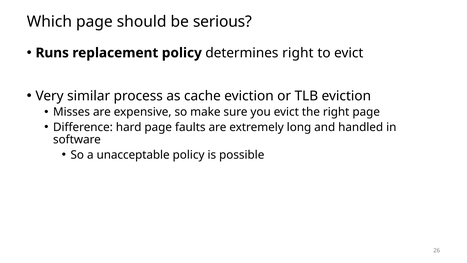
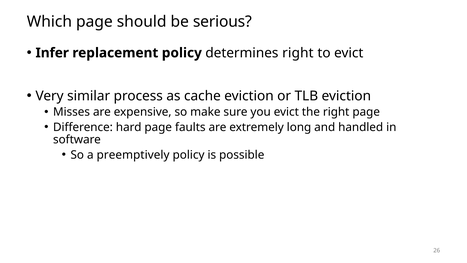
Runs: Runs -> Infer
unacceptable: unacceptable -> preemptively
